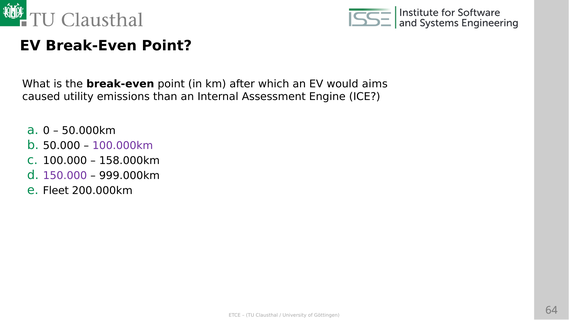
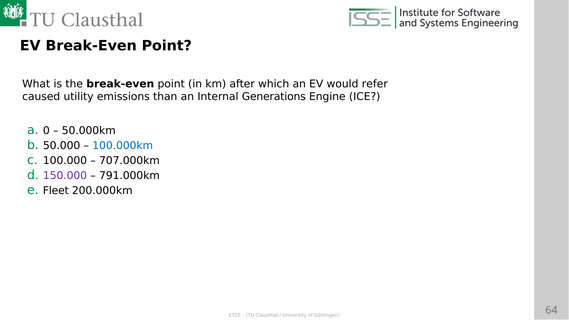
aims: aims -> refer
Assessment: Assessment -> Generations
100.000km colour: purple -> blue
158.000km: 158.000km -> 707.000km
999.000km: 999.000km -> 791.000km
